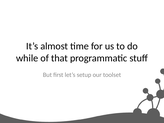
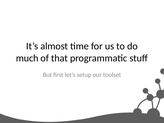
while: while -> much
